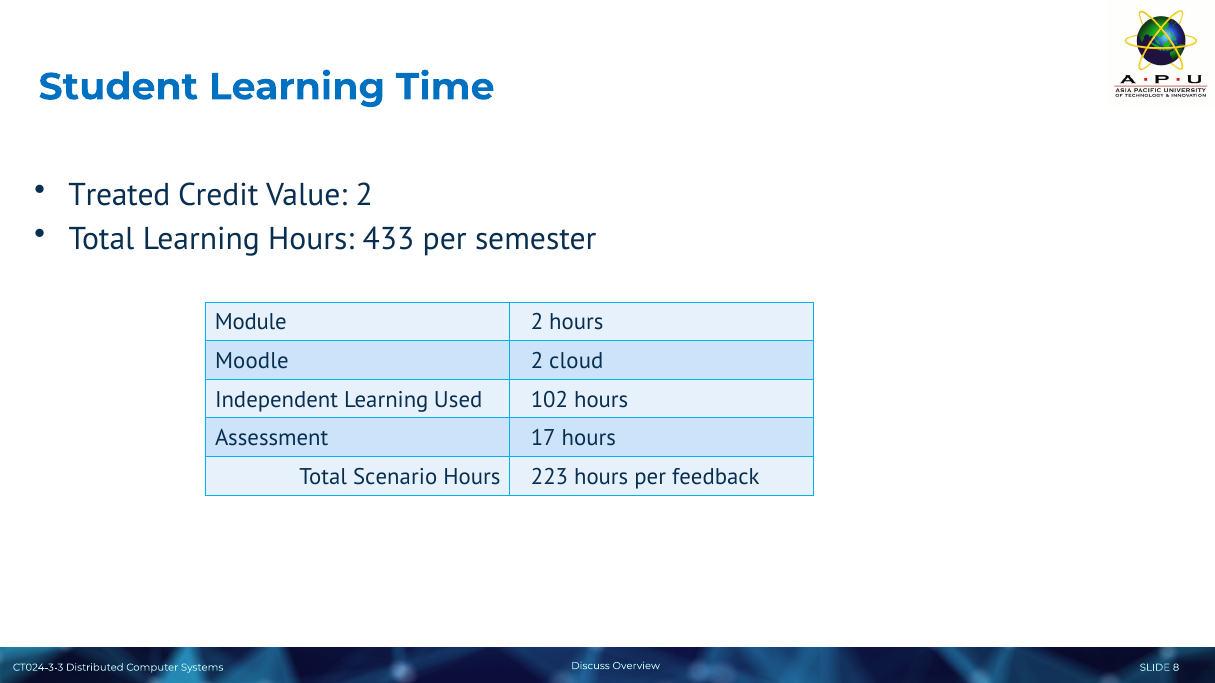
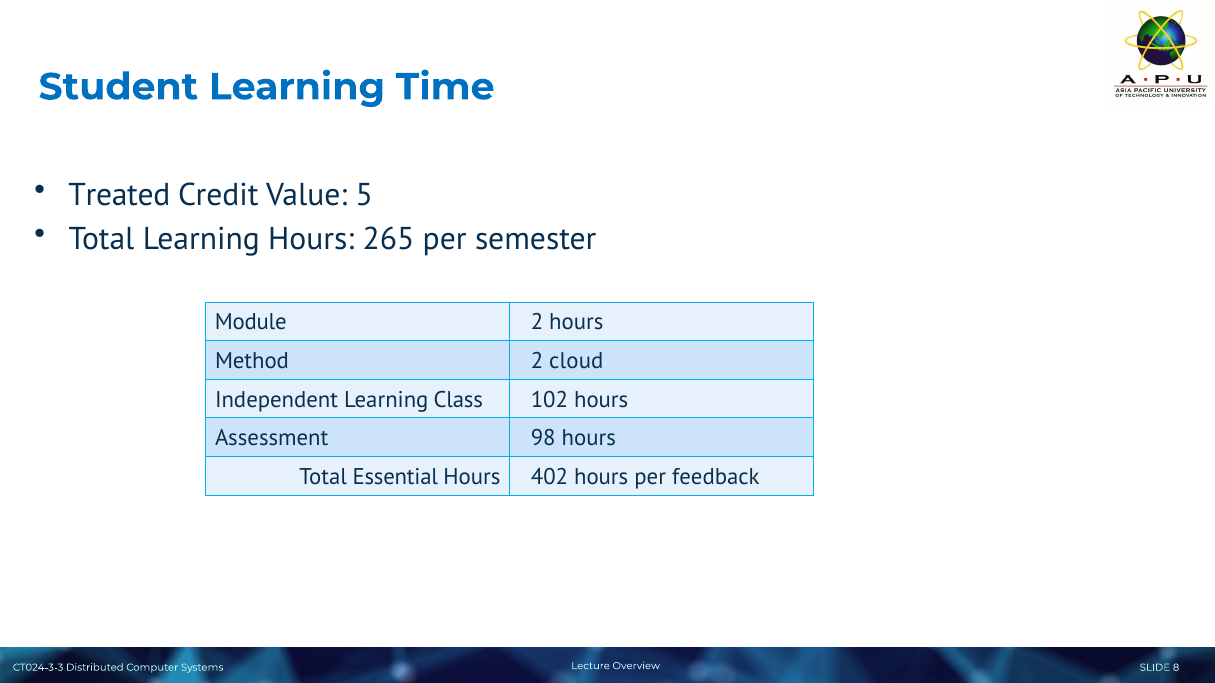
Value 2: 2 -> 5
433: 433 -> 265
Moodle: Moodle -> Method
Used: Used -> Class
17: 17 -> 98
Scenario: Scenario -> Essential
223: 223 -> 402
Discuss: Discuss -> Lecture
